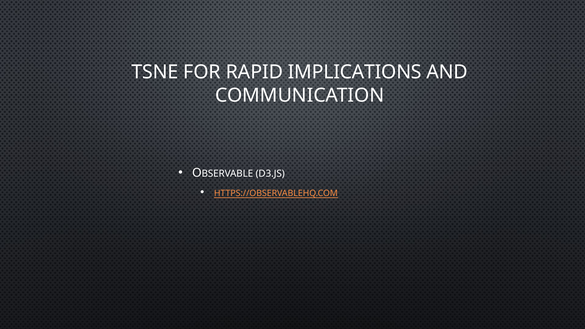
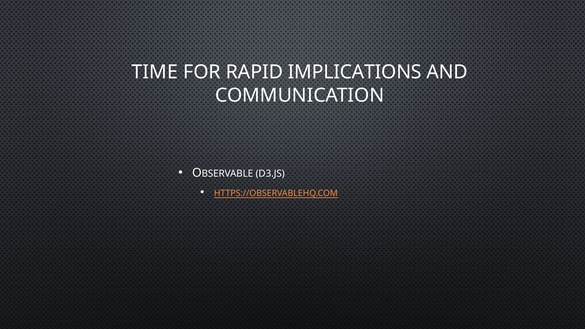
TSNE: TSNE -> TIME
